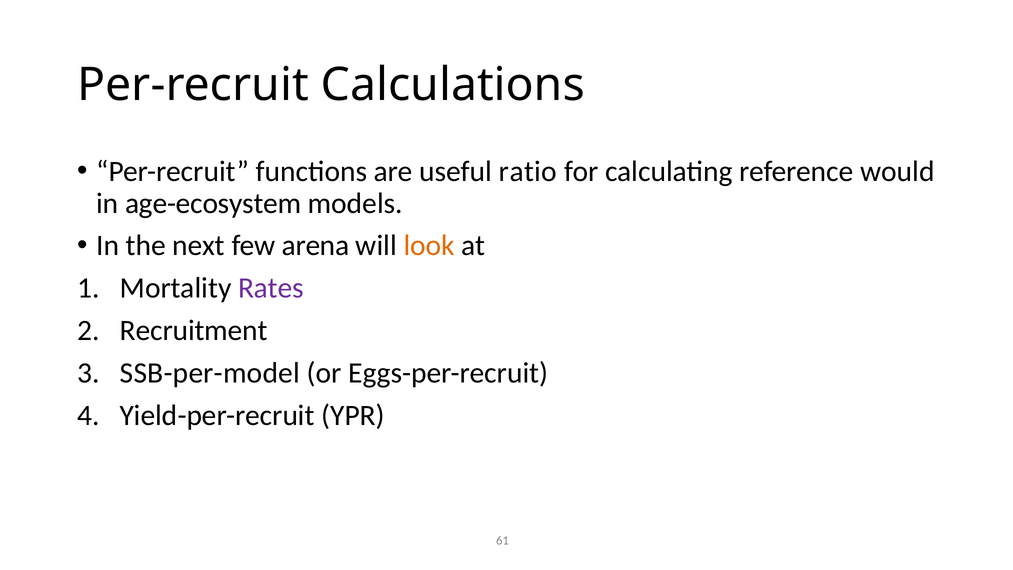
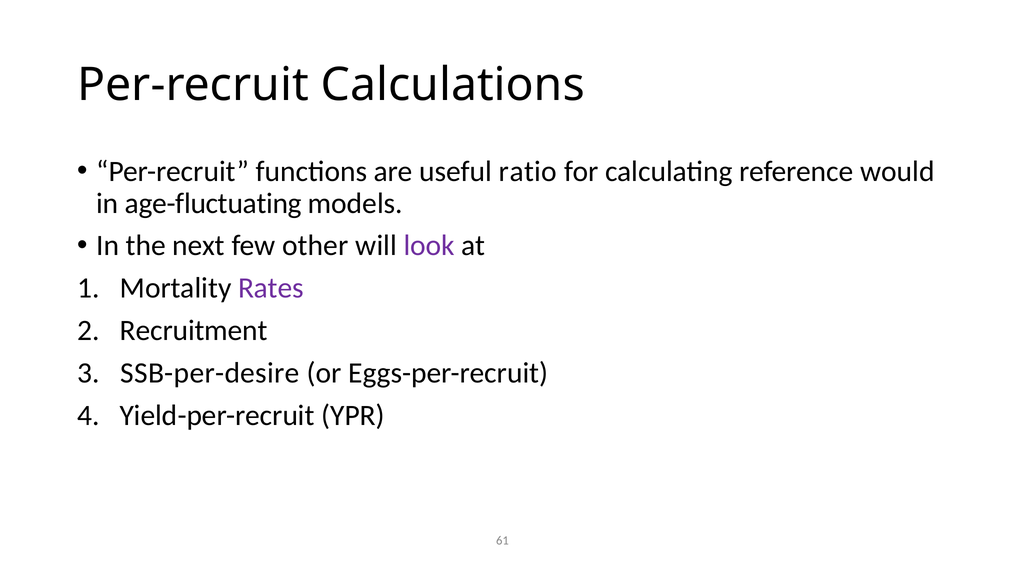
age-ecosystem: age-ecosystem -> age-fluctuating
arena: arena -> other
look colour: orange -> purple
SSB-per-model: SSB-per-model -> SSB-per-desire
